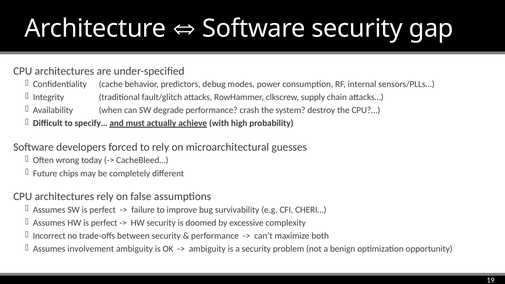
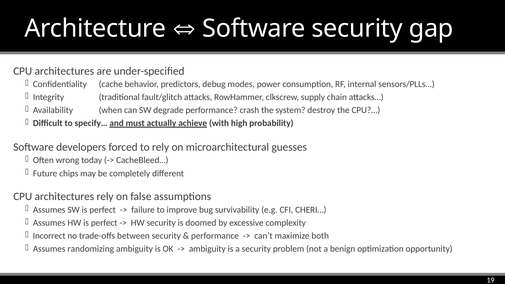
involvement: involvement -> randomizing
